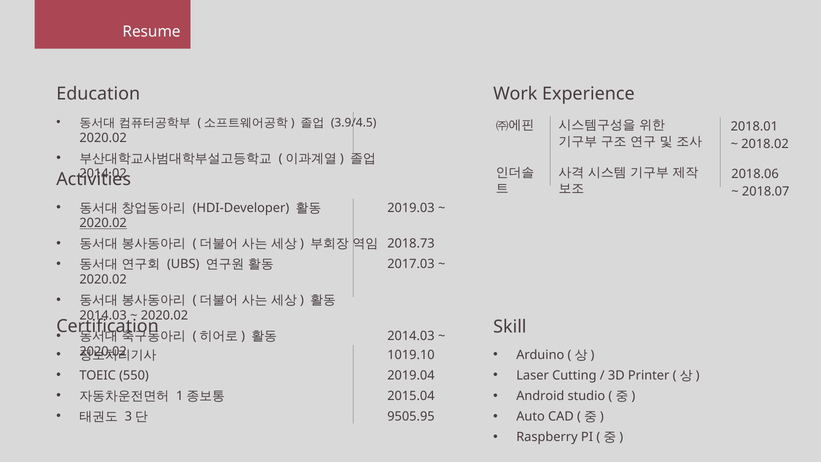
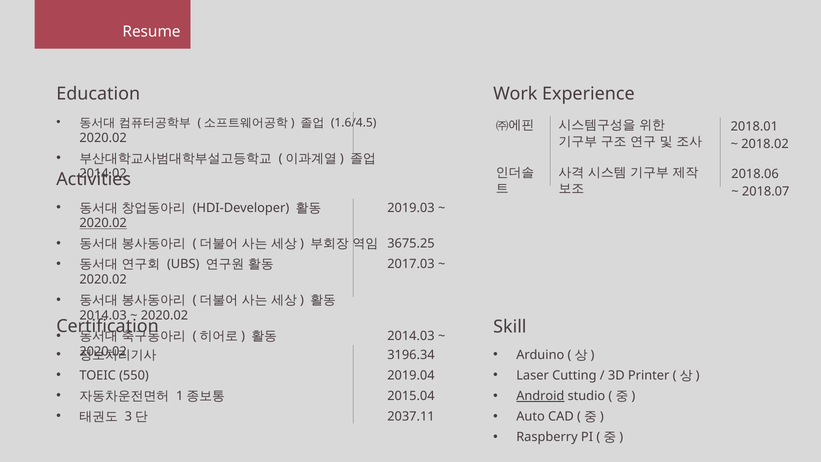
3.9/4.5: 3.9/4.5 -> 1.6/4.5
2018.73: 2018.73 -> 3675.25
1019.10: 1019.10 -> 3196.34
Android underline: none -> present
9505.95: 9505.95 -> 2037.11
